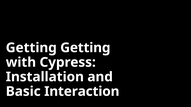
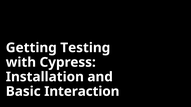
Getting Getting: Getting -> Testing
